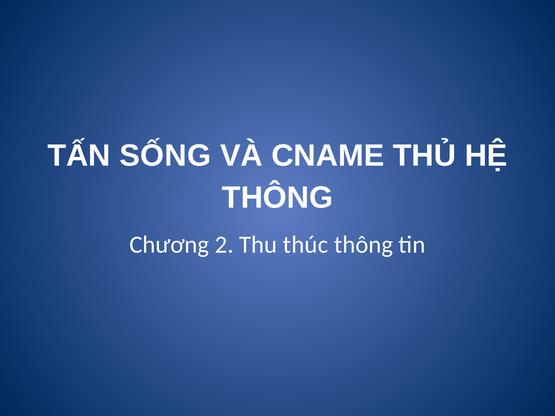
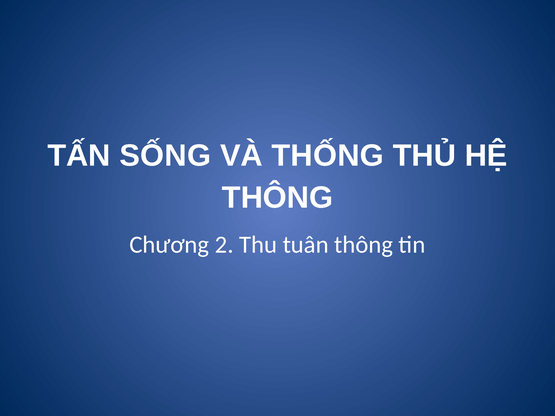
CNAME: CNAME -> THỐNG
thúc: thúc -> tuân
